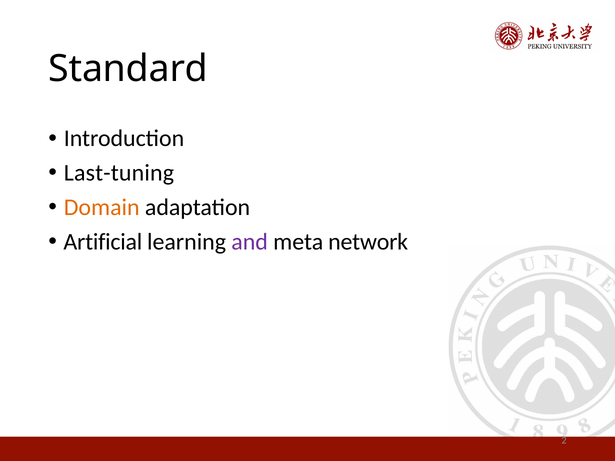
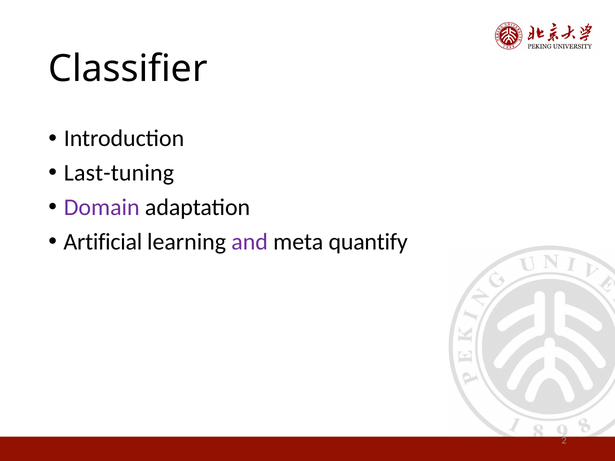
Standard: Standard -> Classifier
Domain colour: orange -> purple
network: network -> quantify
